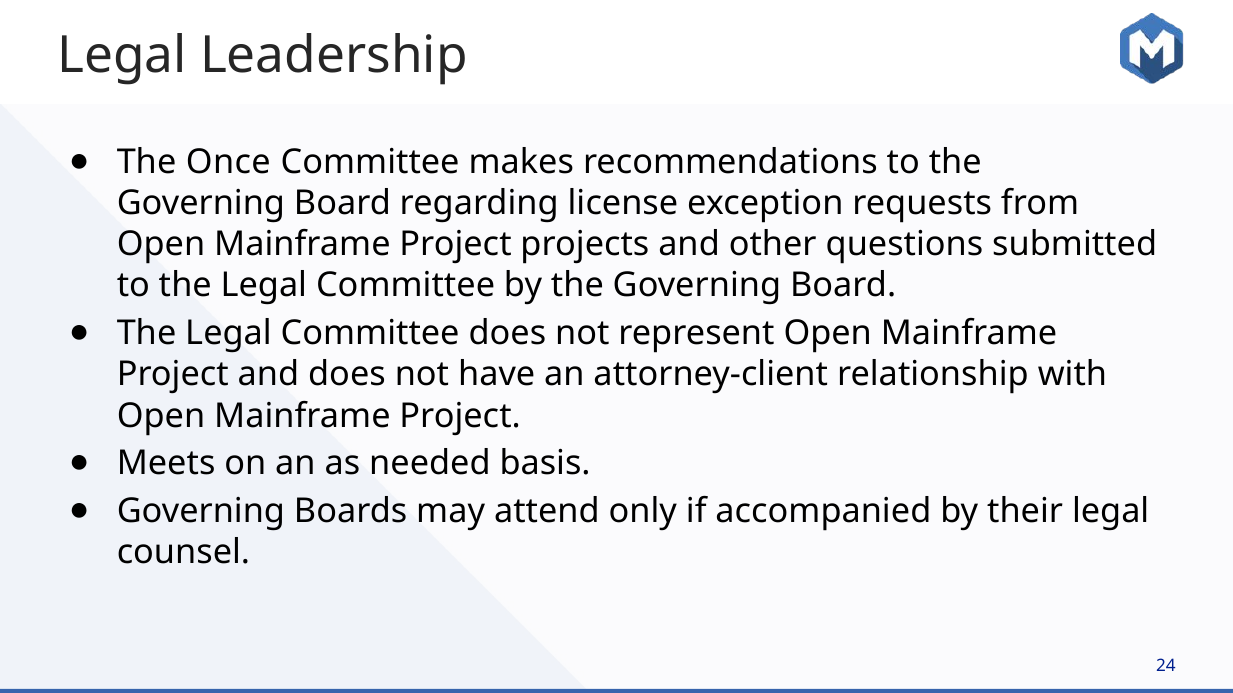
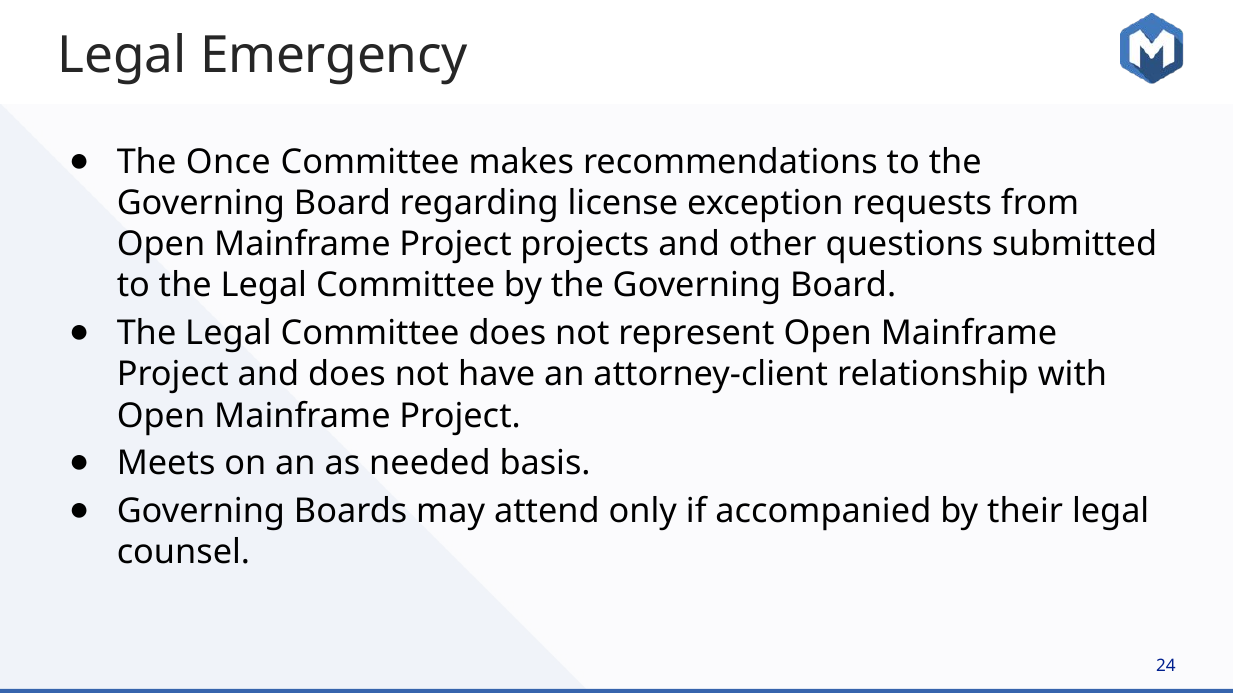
Leadership: Leadership -> Emergency
